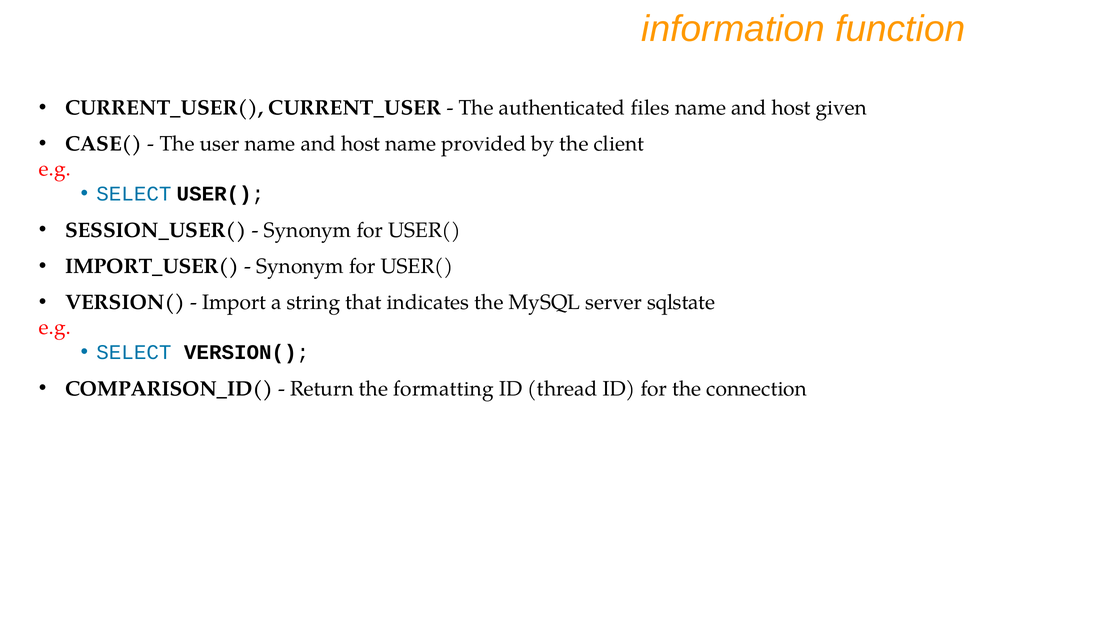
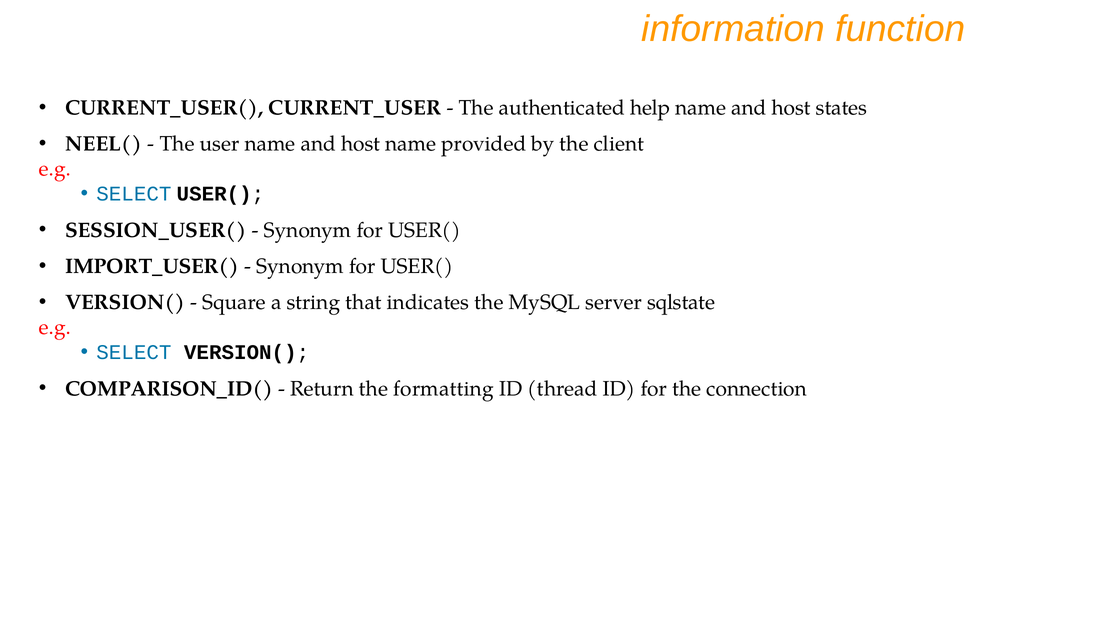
files: files -> help
given: given -> states
CASE(: CASE( -> NEEL(
Import: Import -> Square
